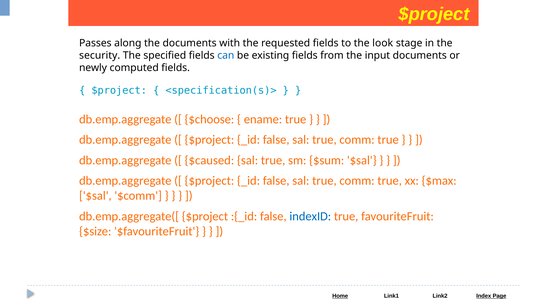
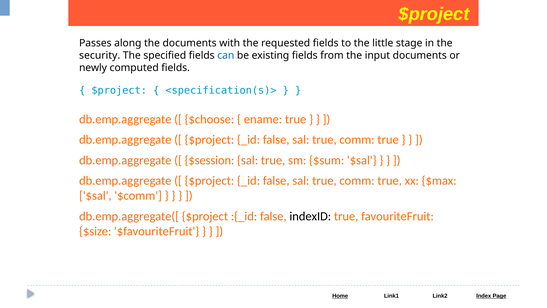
look: look -> little
$caused: $caused -> $session
indexID colour: blue -> black
